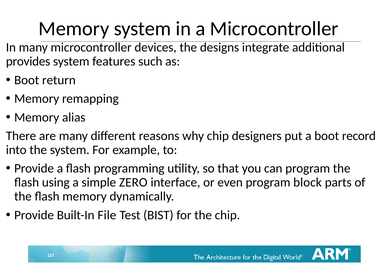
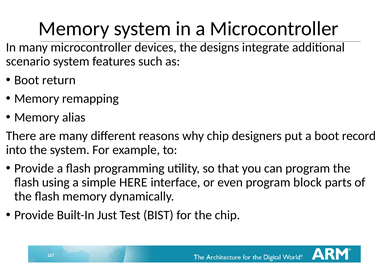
provides: provides -> scenario
ZERO: ZERO -> HERE
File: File -> Just
